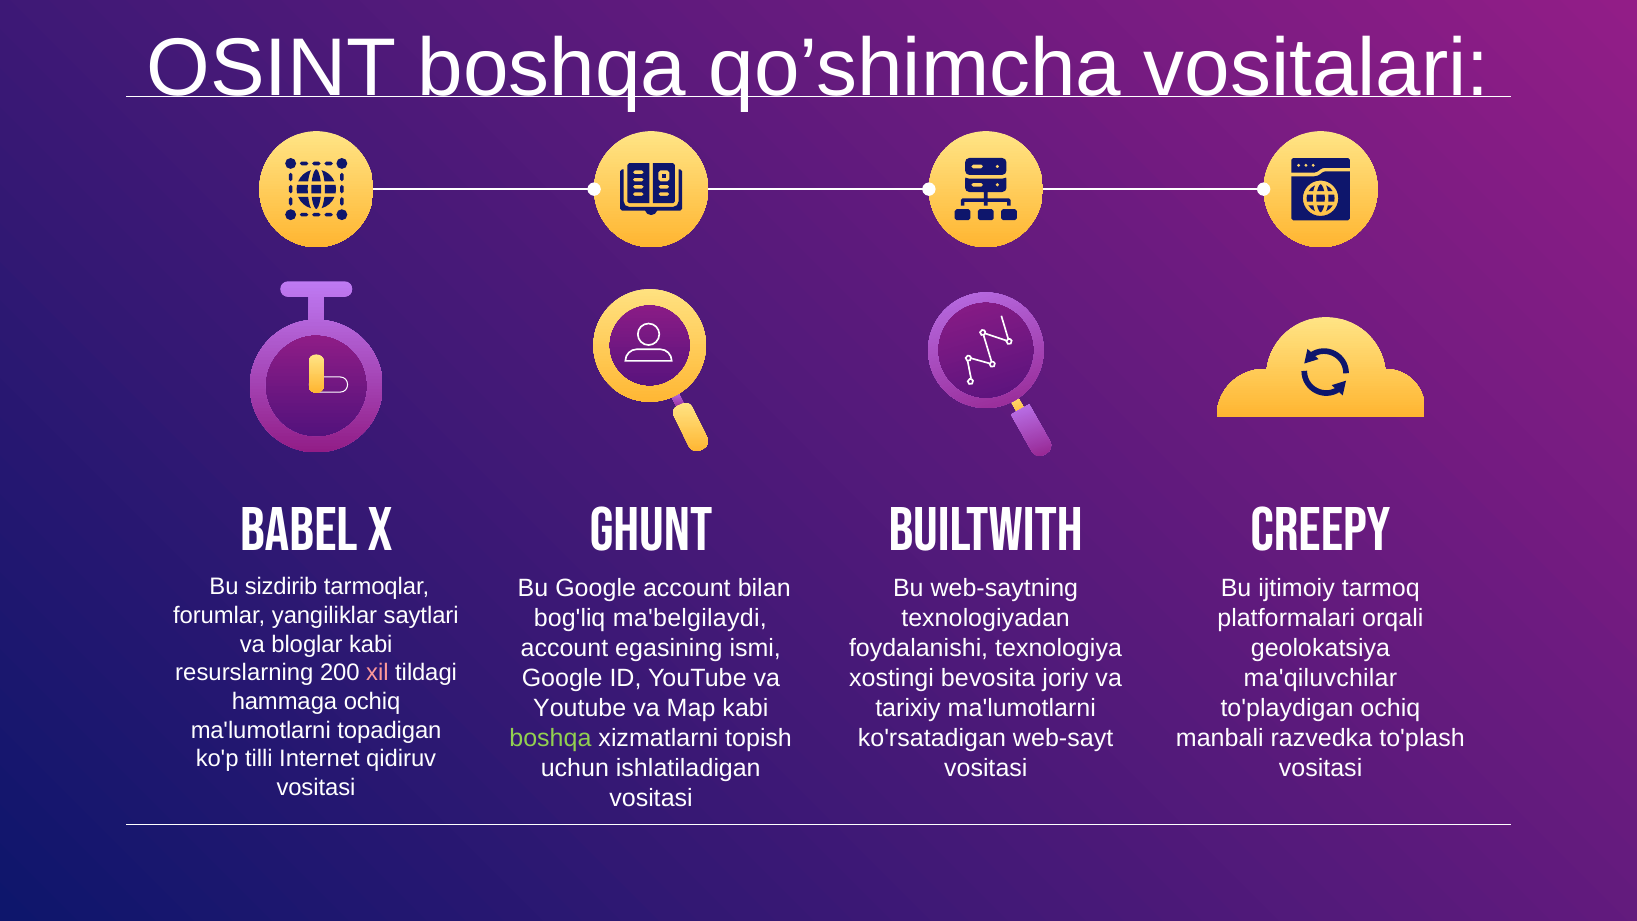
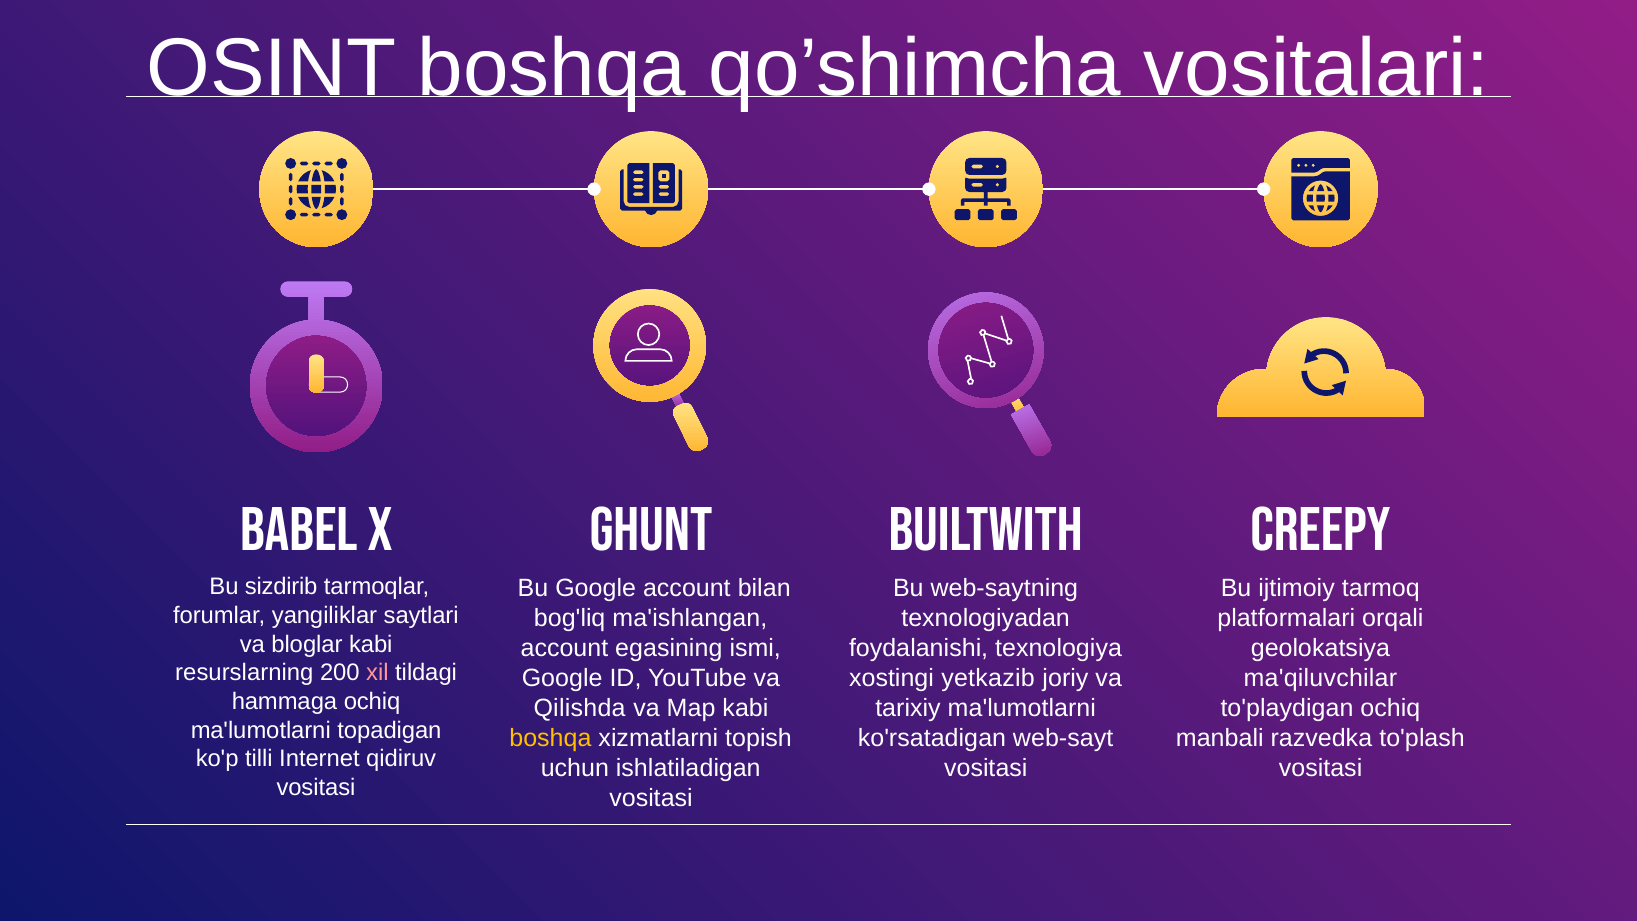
ma'belgilaydi: ma'belgilaydi -> ma'ishlangan
bevosita: bevosita -> yetkazib
Youtube at (580, 708): Youtube -> Qilishda
boshqa at (550, 738) colour: light green -> yellow
